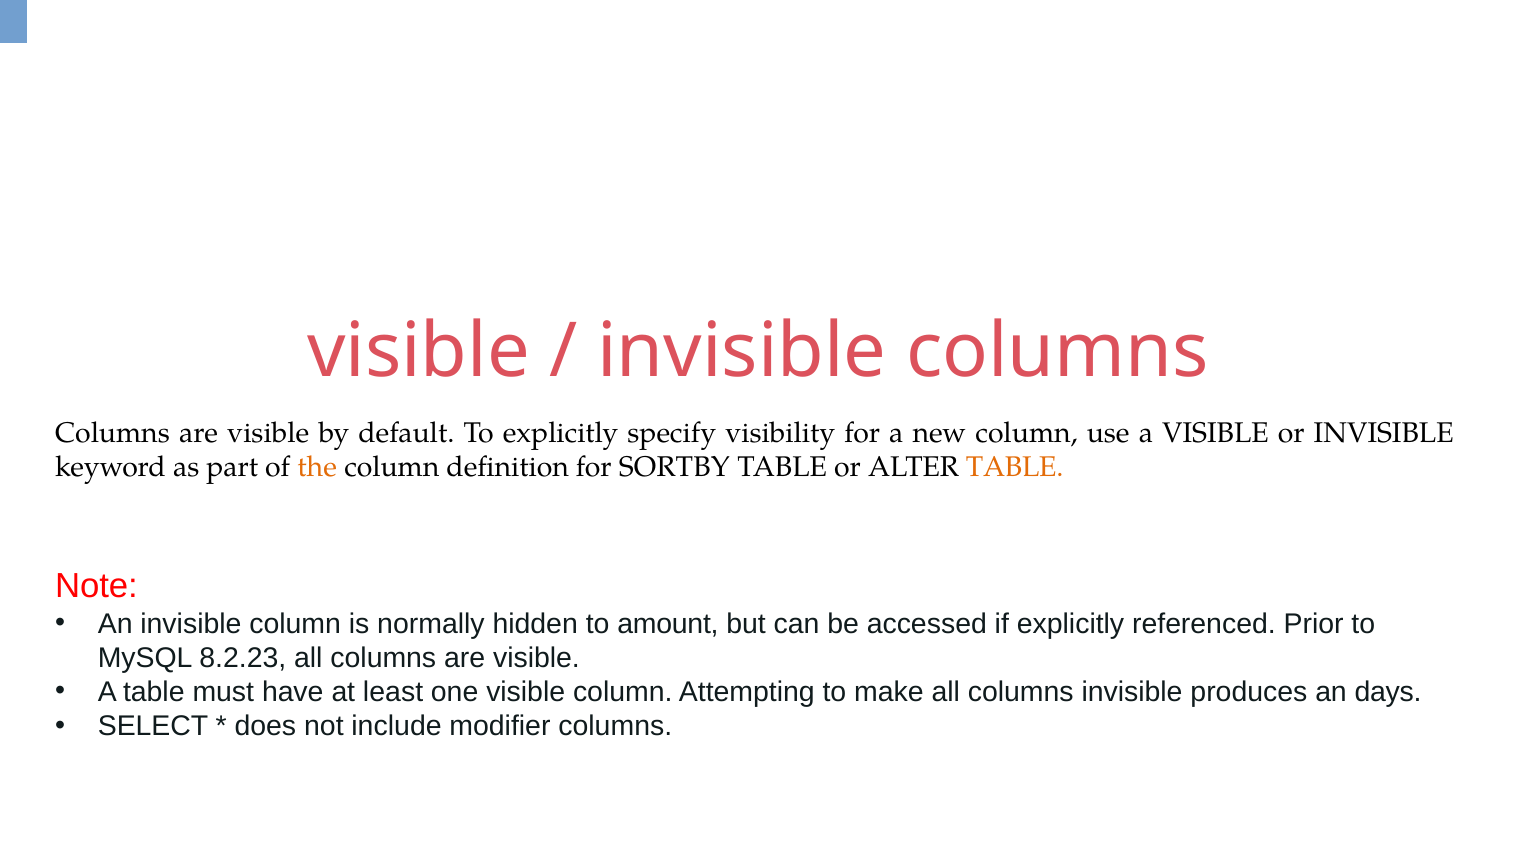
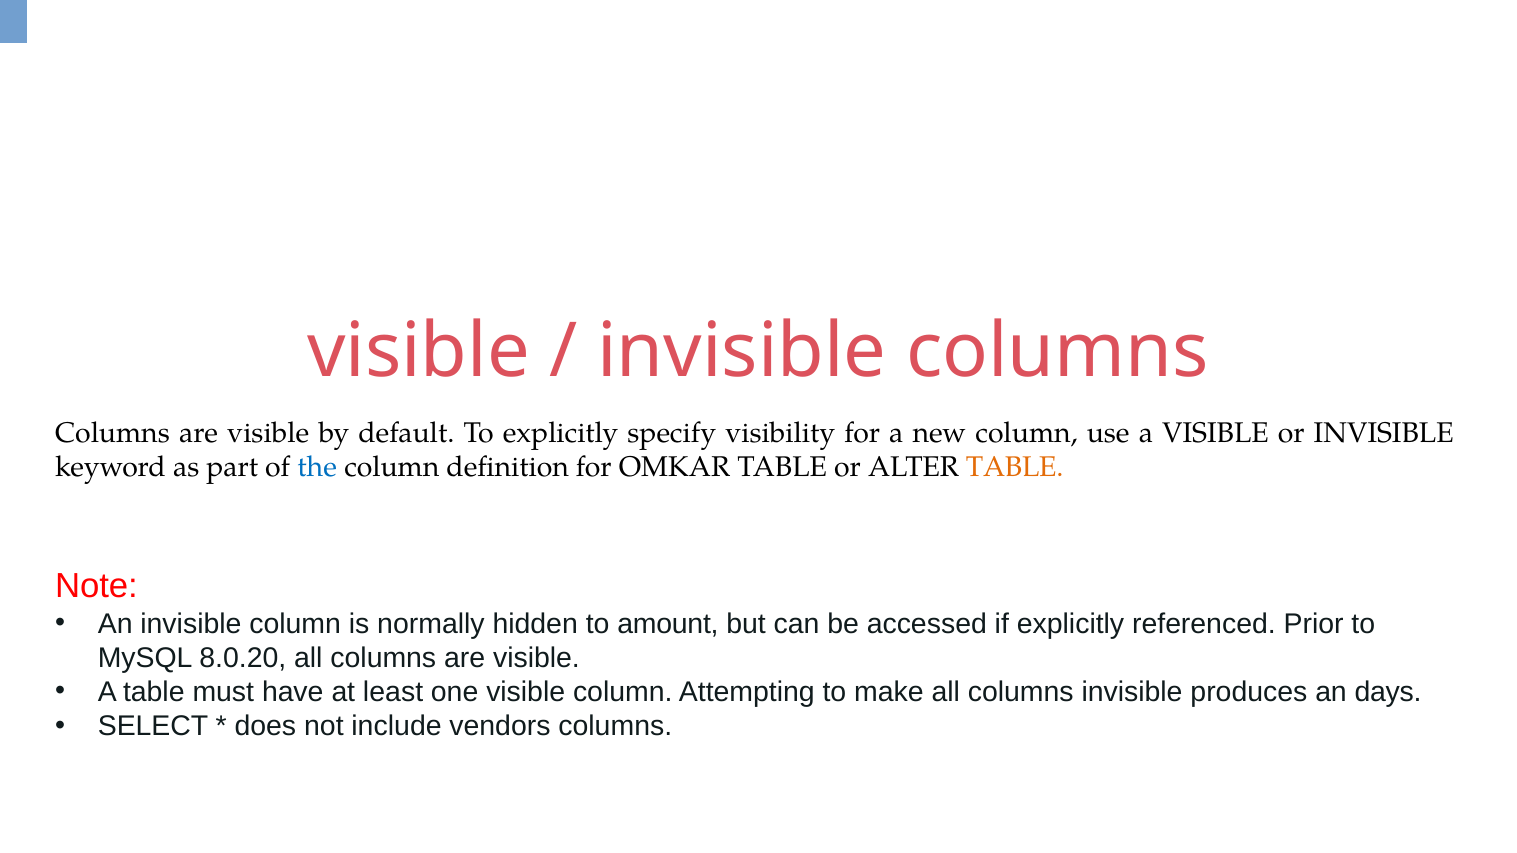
the colour: orange -> blue
SORTBY: SORTBY -> OMKAR
8.2.23: 8.2.23 -> 8.0.20
modifier: modifier -> vendors
